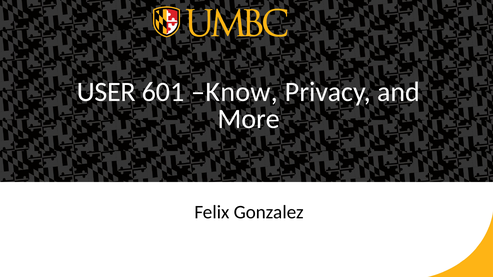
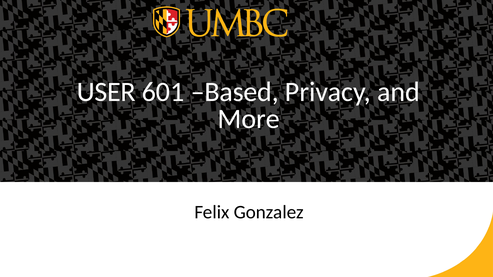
Know: Know -> Based
